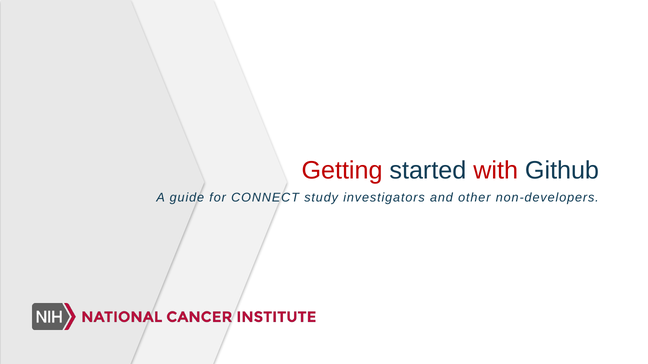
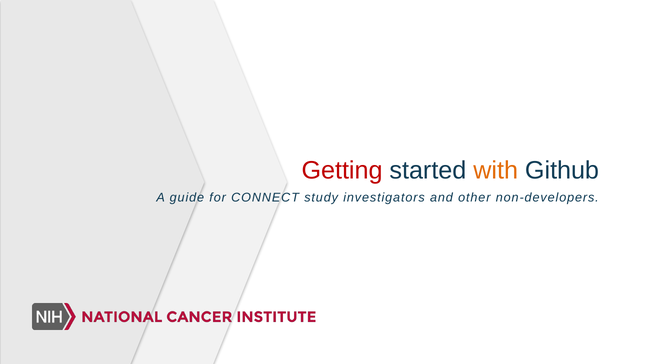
with colour: red -> orange
